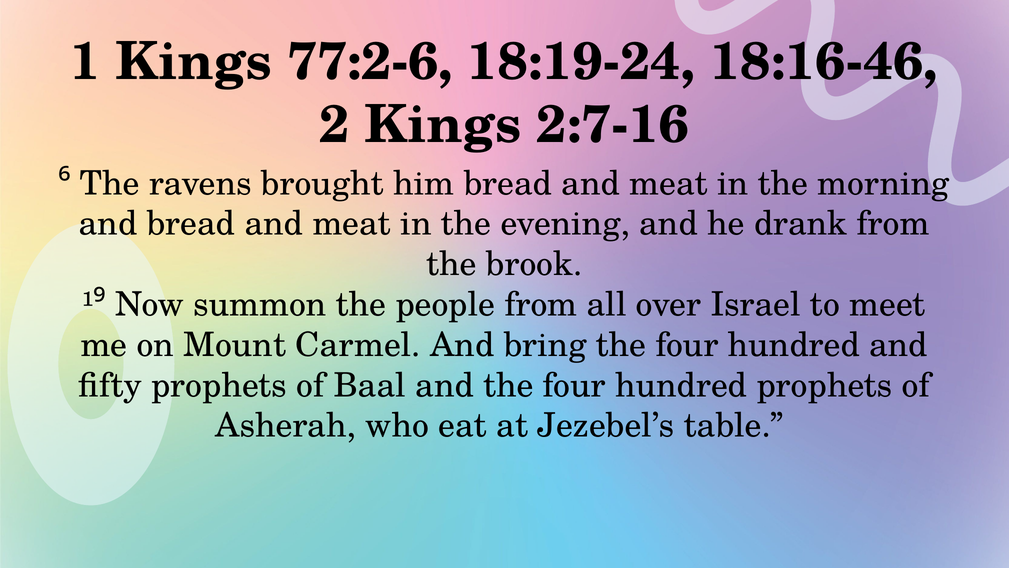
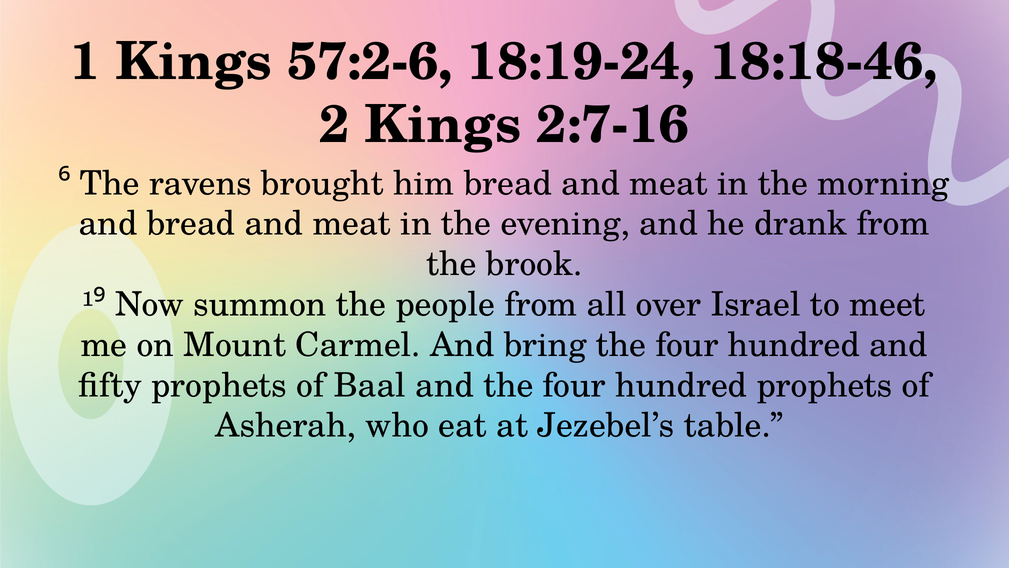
77:2-6: 77:2-6 -> 57:2-6
18:16-46: 18:16-46 -> 18:18-46
